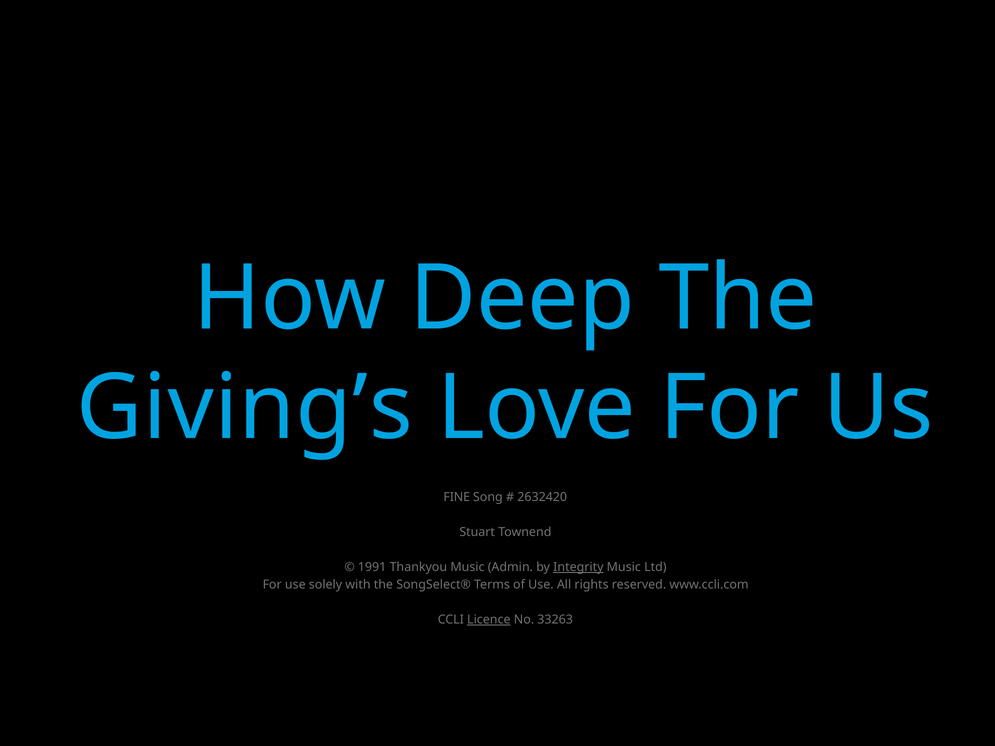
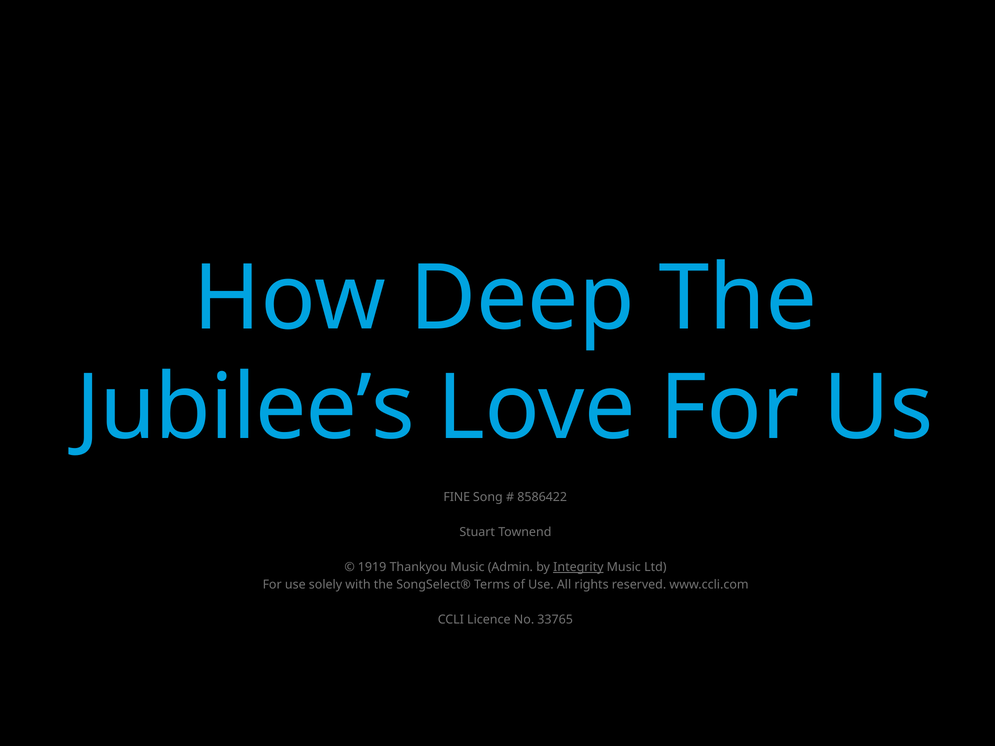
Giving’s: Giving’s -> Jubilee’s
2632420: 2632420 -> 8586422
1991: 1991 -> 1919
Licence underline: present -> none
33263: 33263 -> 33765
